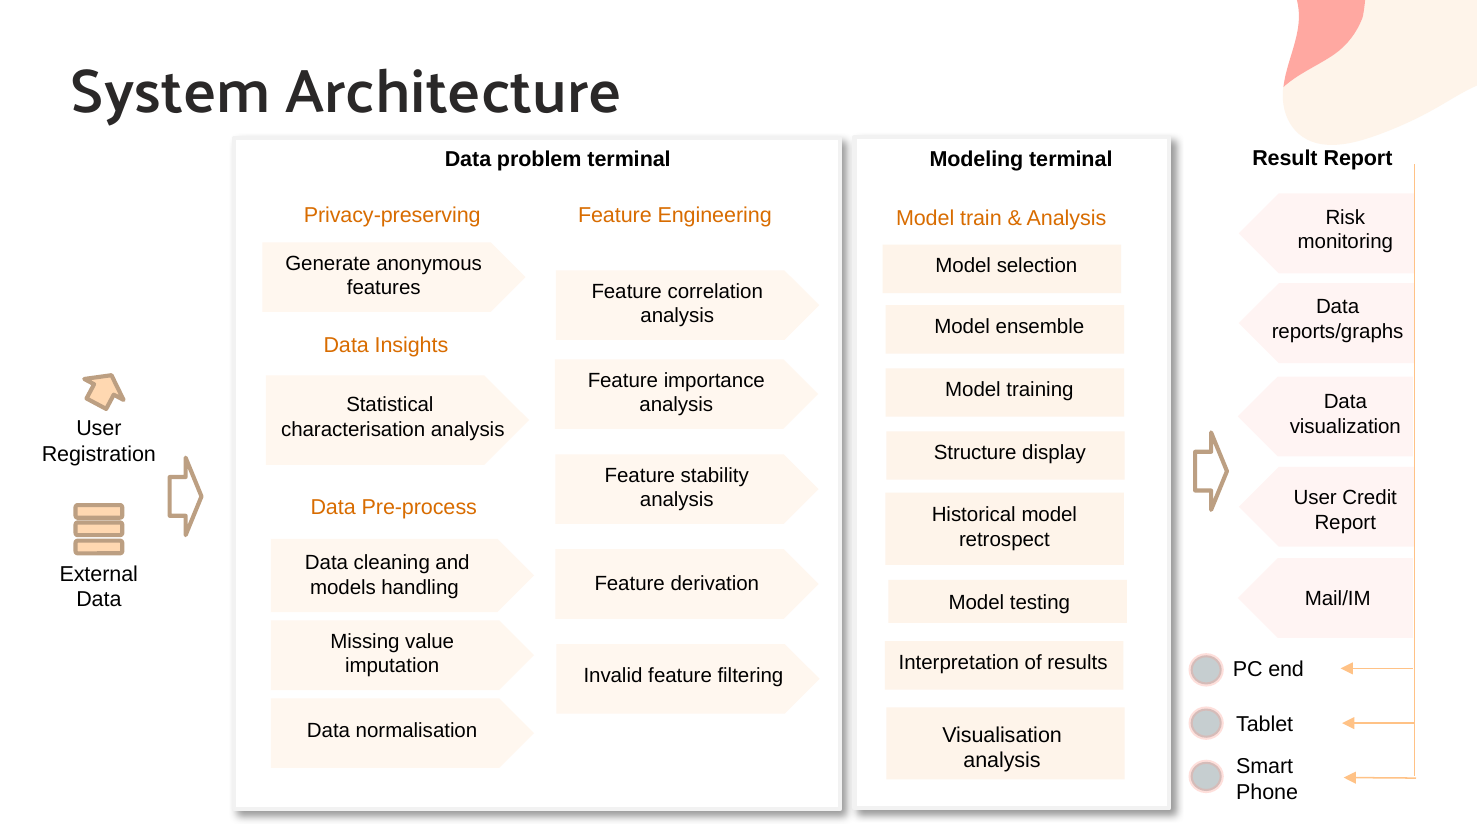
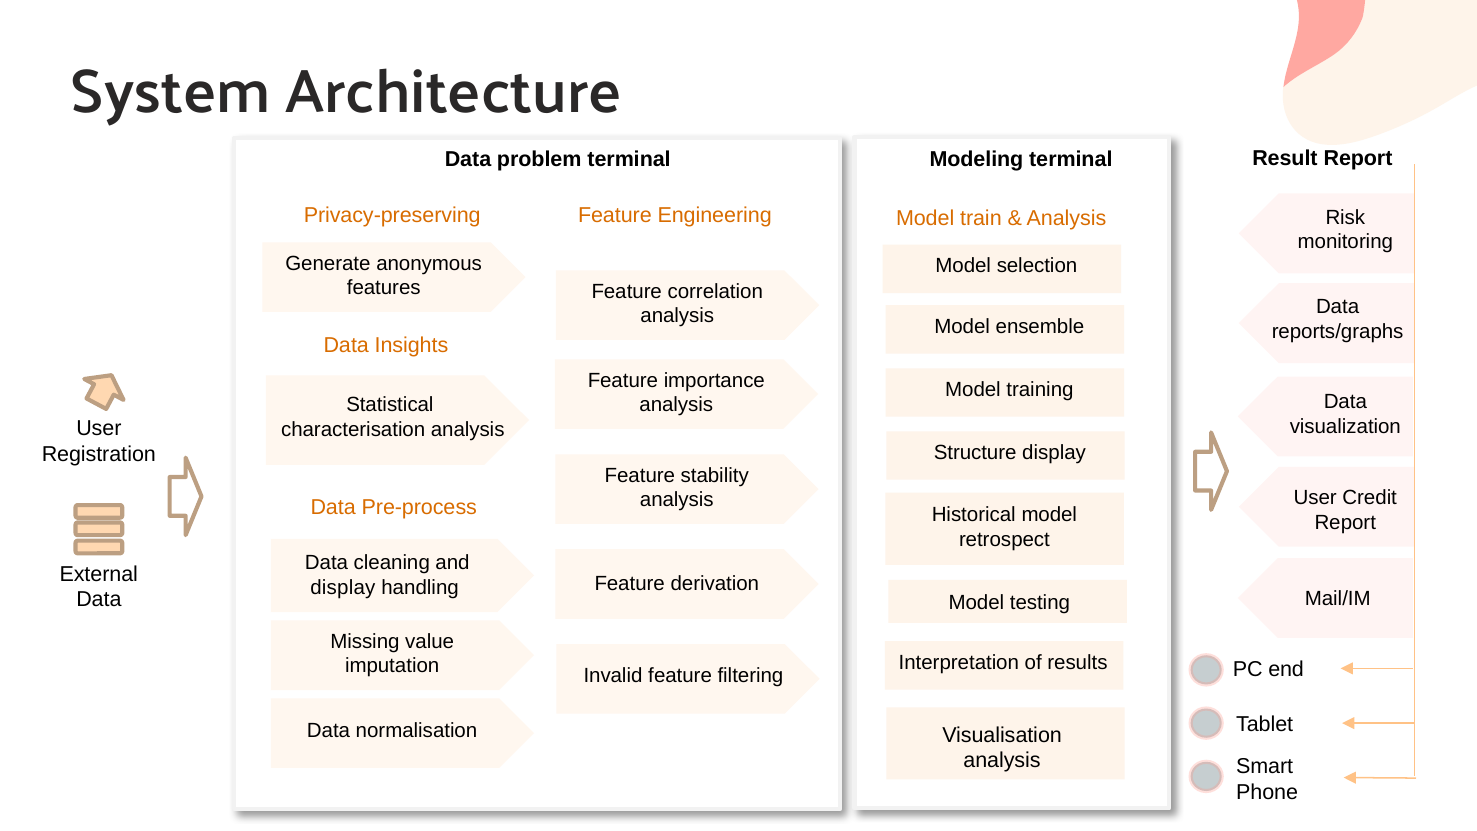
models at (343, 588): models -> display
